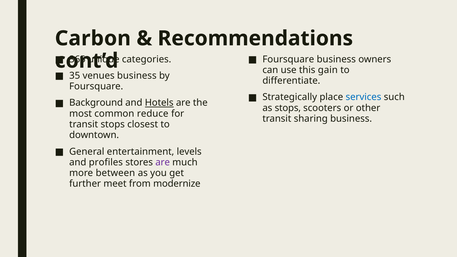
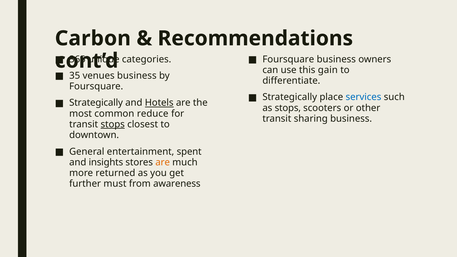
Background at (96, 103): Background -> Strategically
stops at (113, 124) underline: none -> present
levels: levels -> spent
profiles: profiles -> insights
are at (163, 162) colour: purple -> orange
between: between -> returned
meet: meet -> must
modernize: modernize -> awareness
